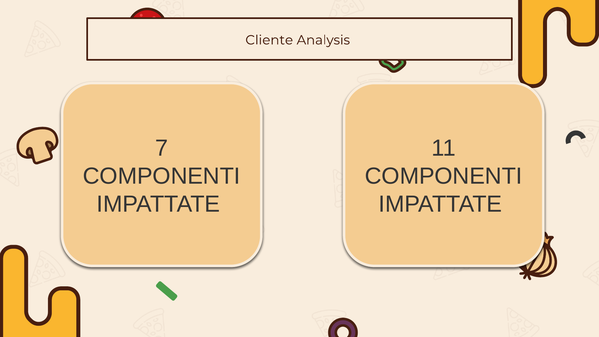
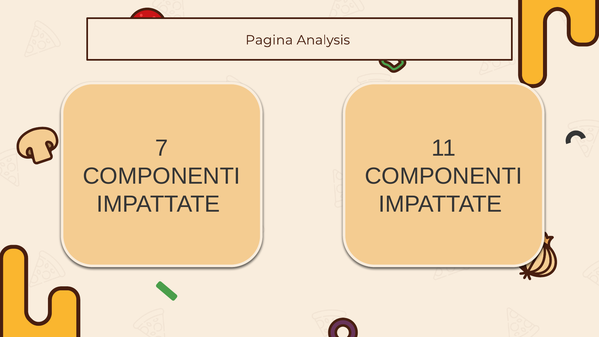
Cliente: Cliente -> Pagina
